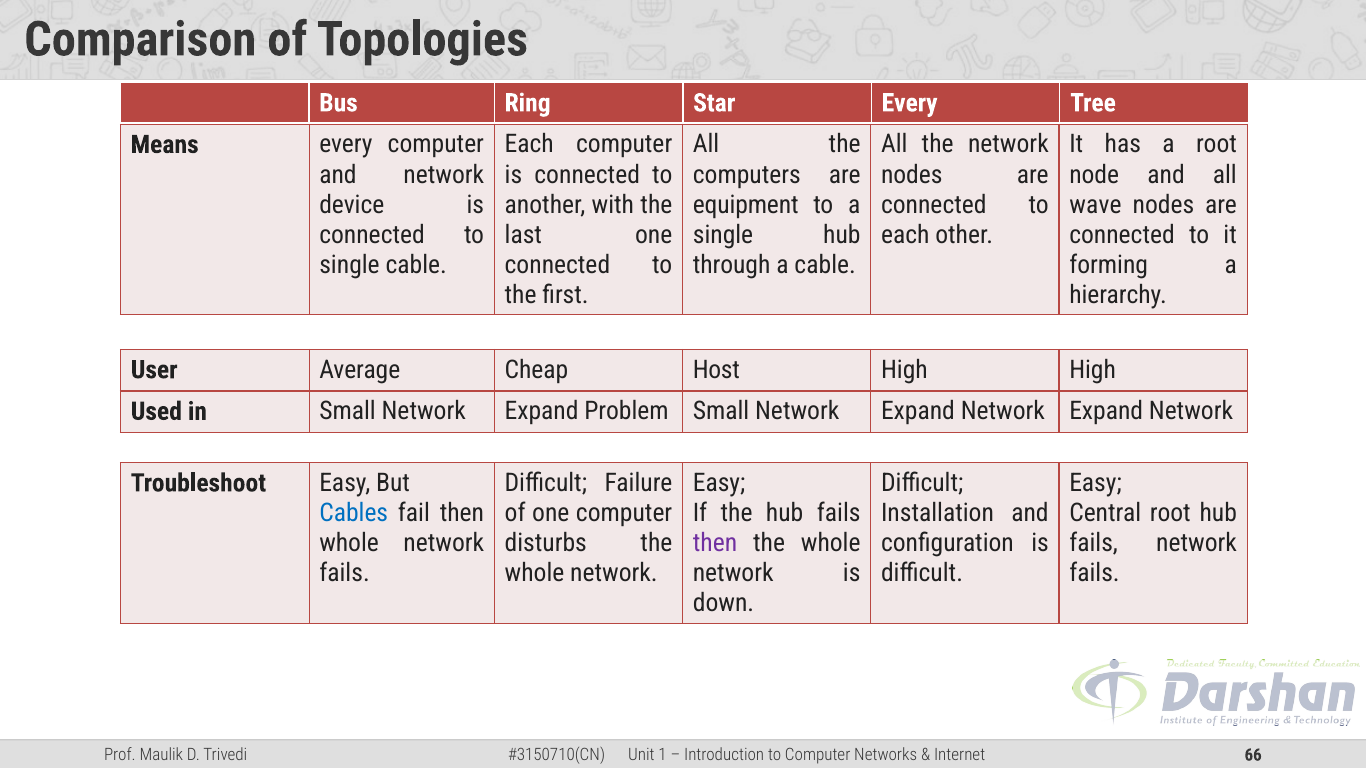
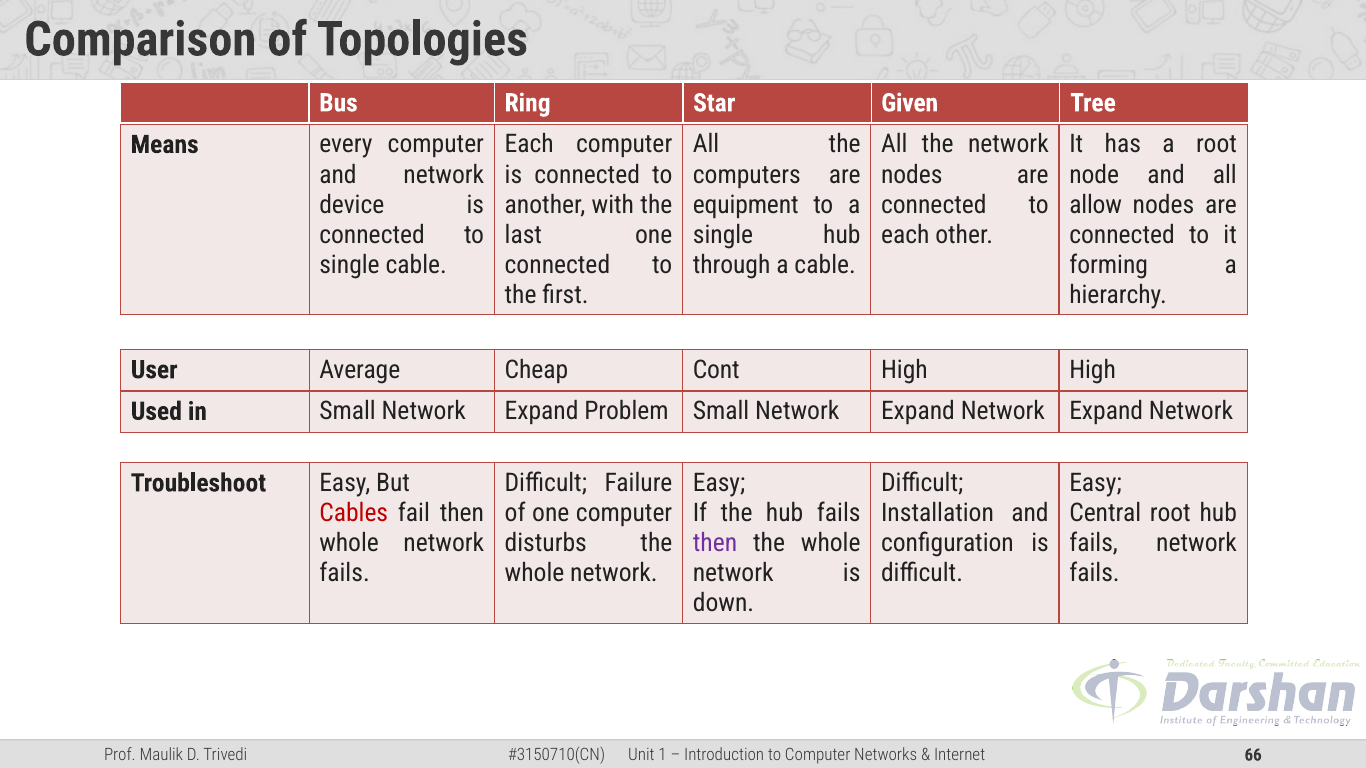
Star Every: Every -> Given
wave: wave -> allow
Host: Host -> Cont
Cables colour: blue -> red
